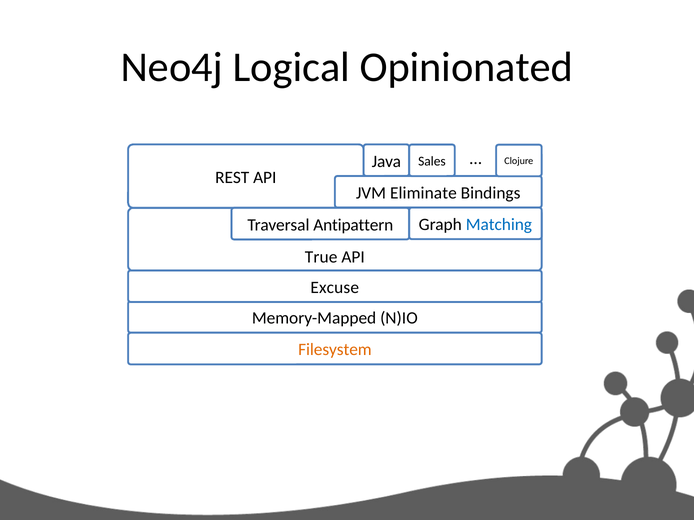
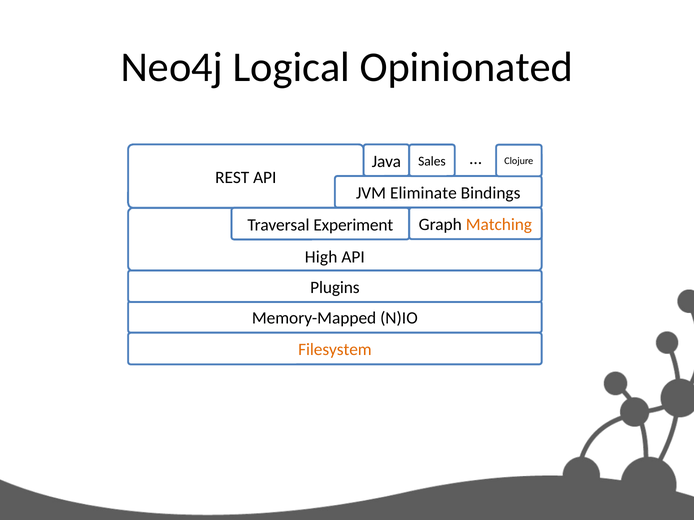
Antipattern: Antipattern -> Experiment
Matching colour: blue -> orange
True: True -> High
Excuse: Excuse -> Plugins
